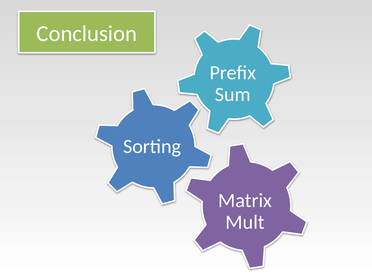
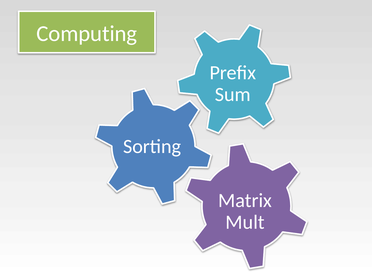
Conclusion: Conclusion -> Computing
